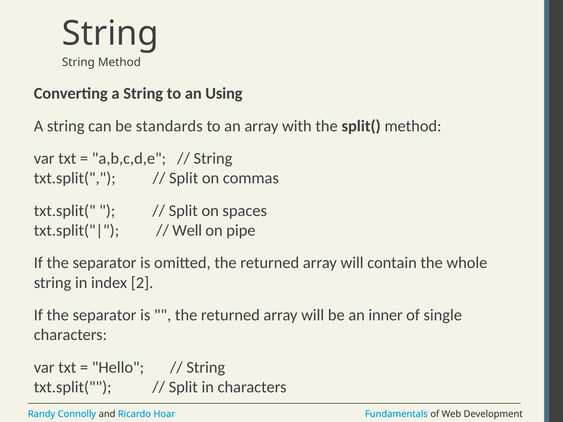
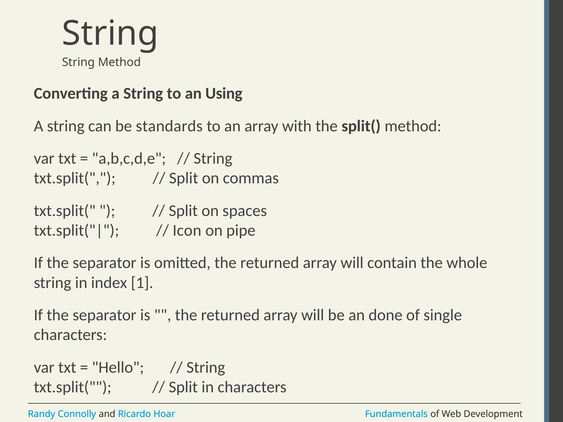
Well: Well -> Icon
2: 2 -> 1
inner: inner -> done
